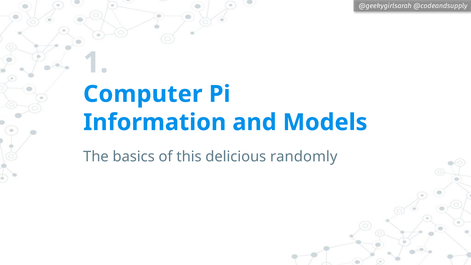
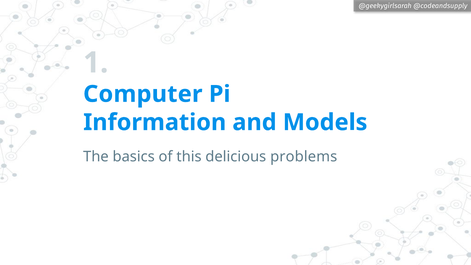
randomly: randomly -> problems
